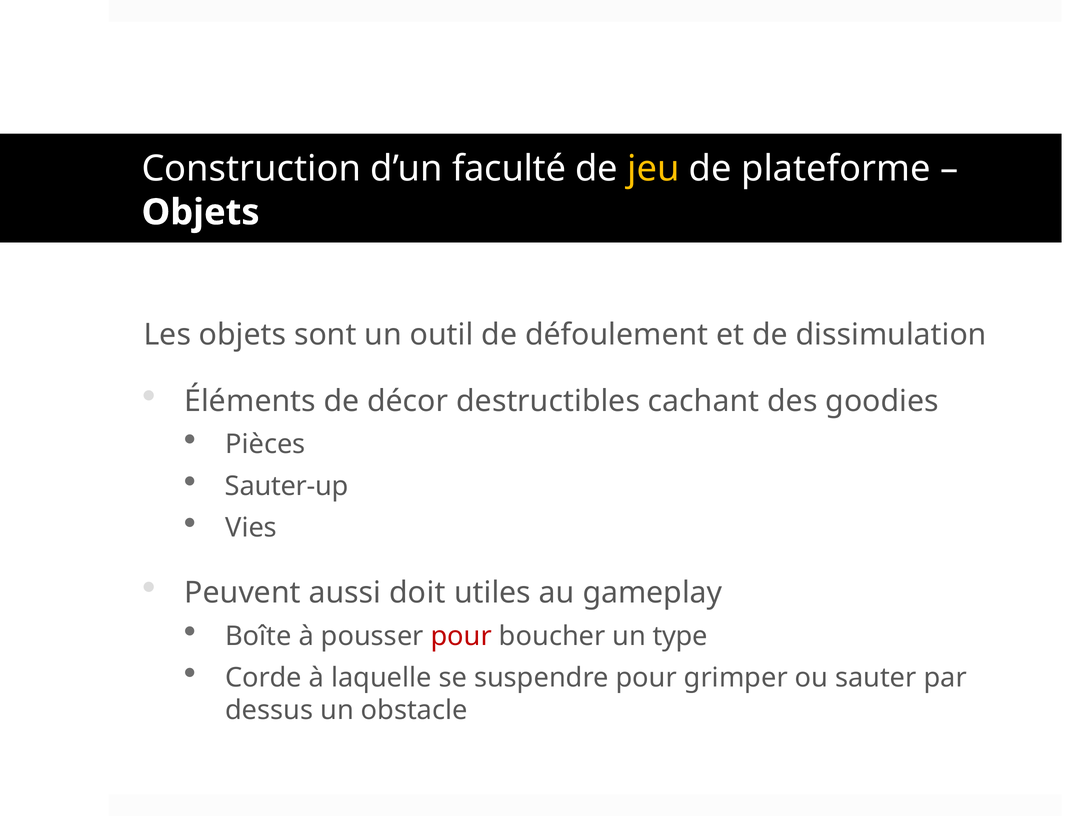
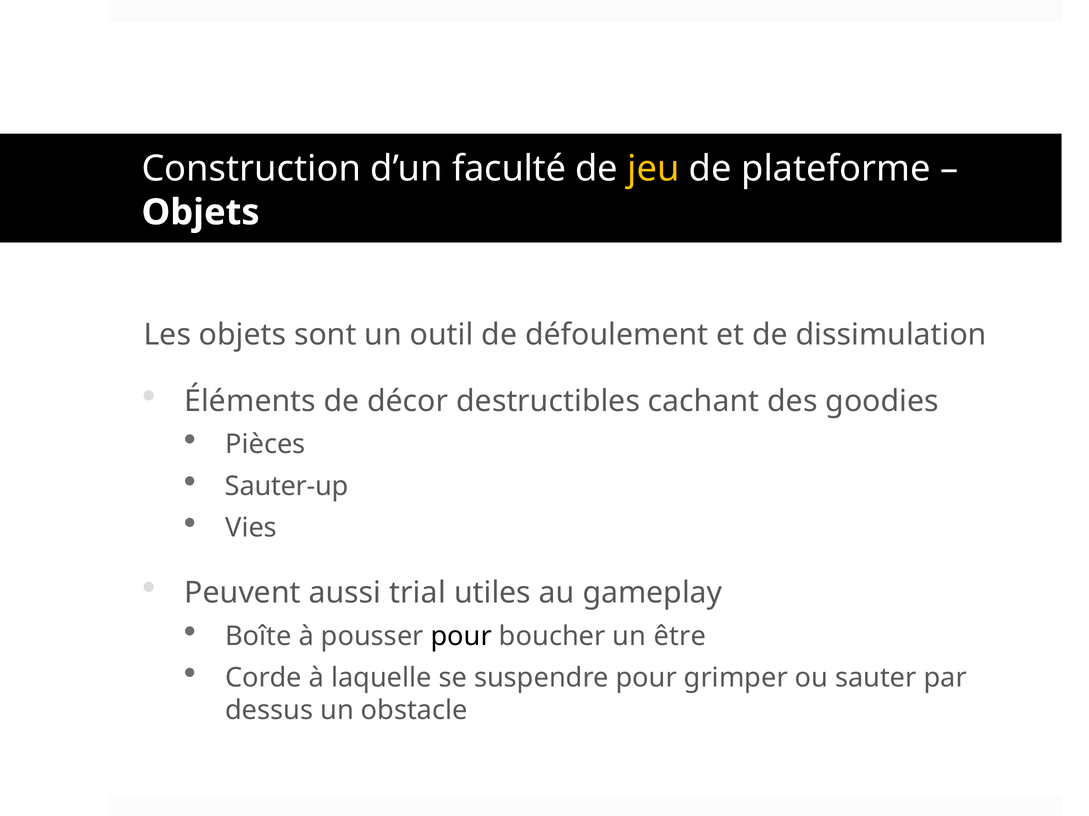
doit: doit -> trial
pour at (461, 637) colour: red -> black
type: type -> être
